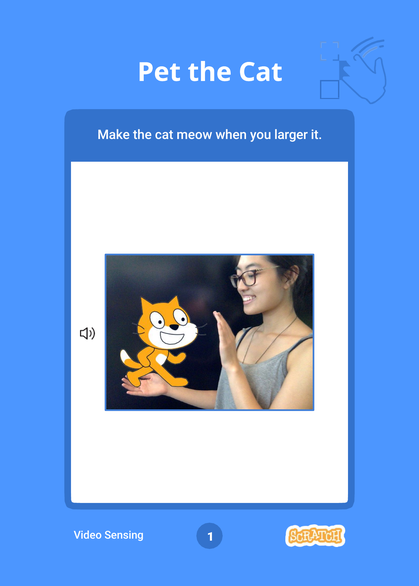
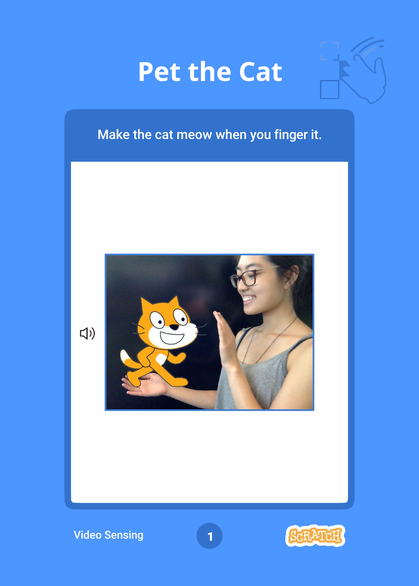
larger: larger -> finger
